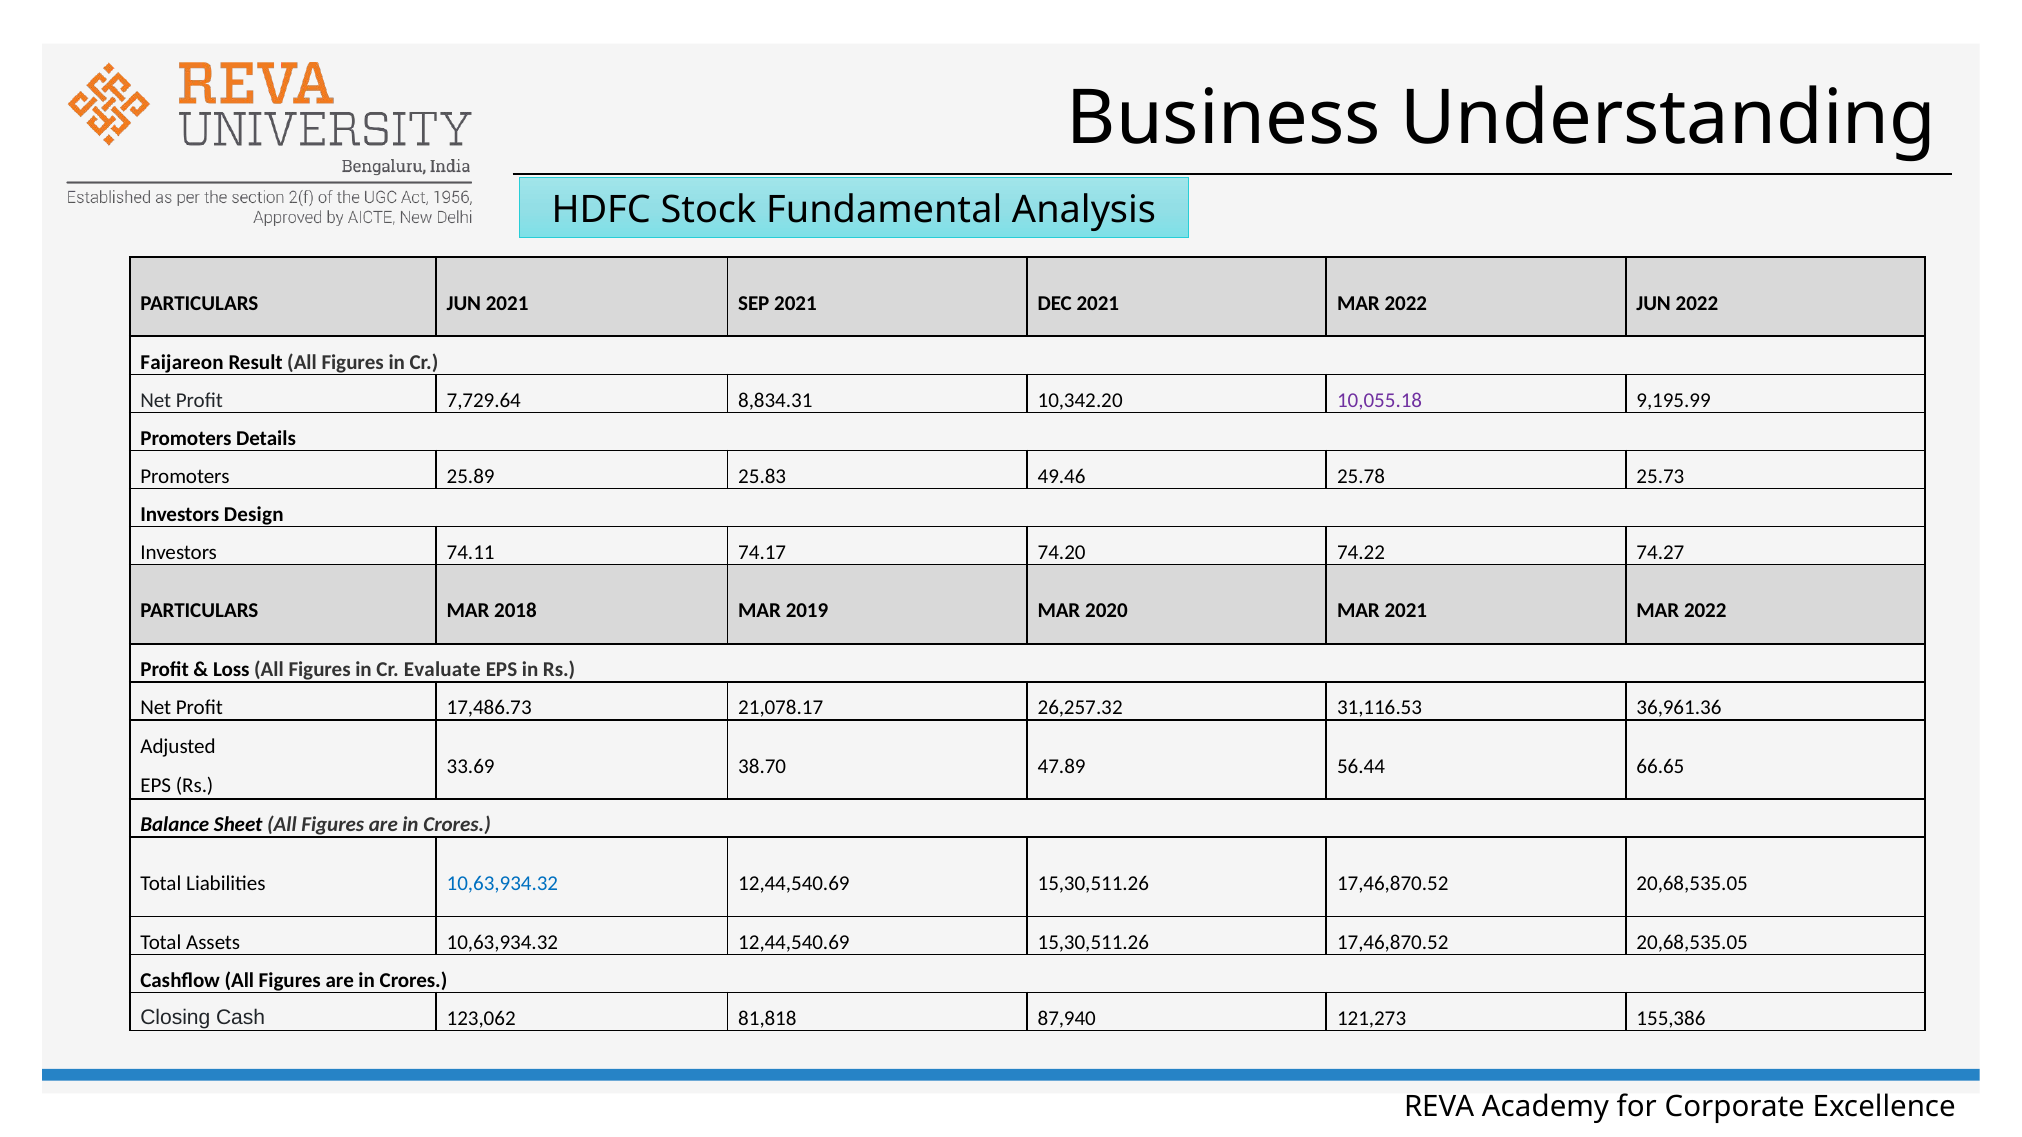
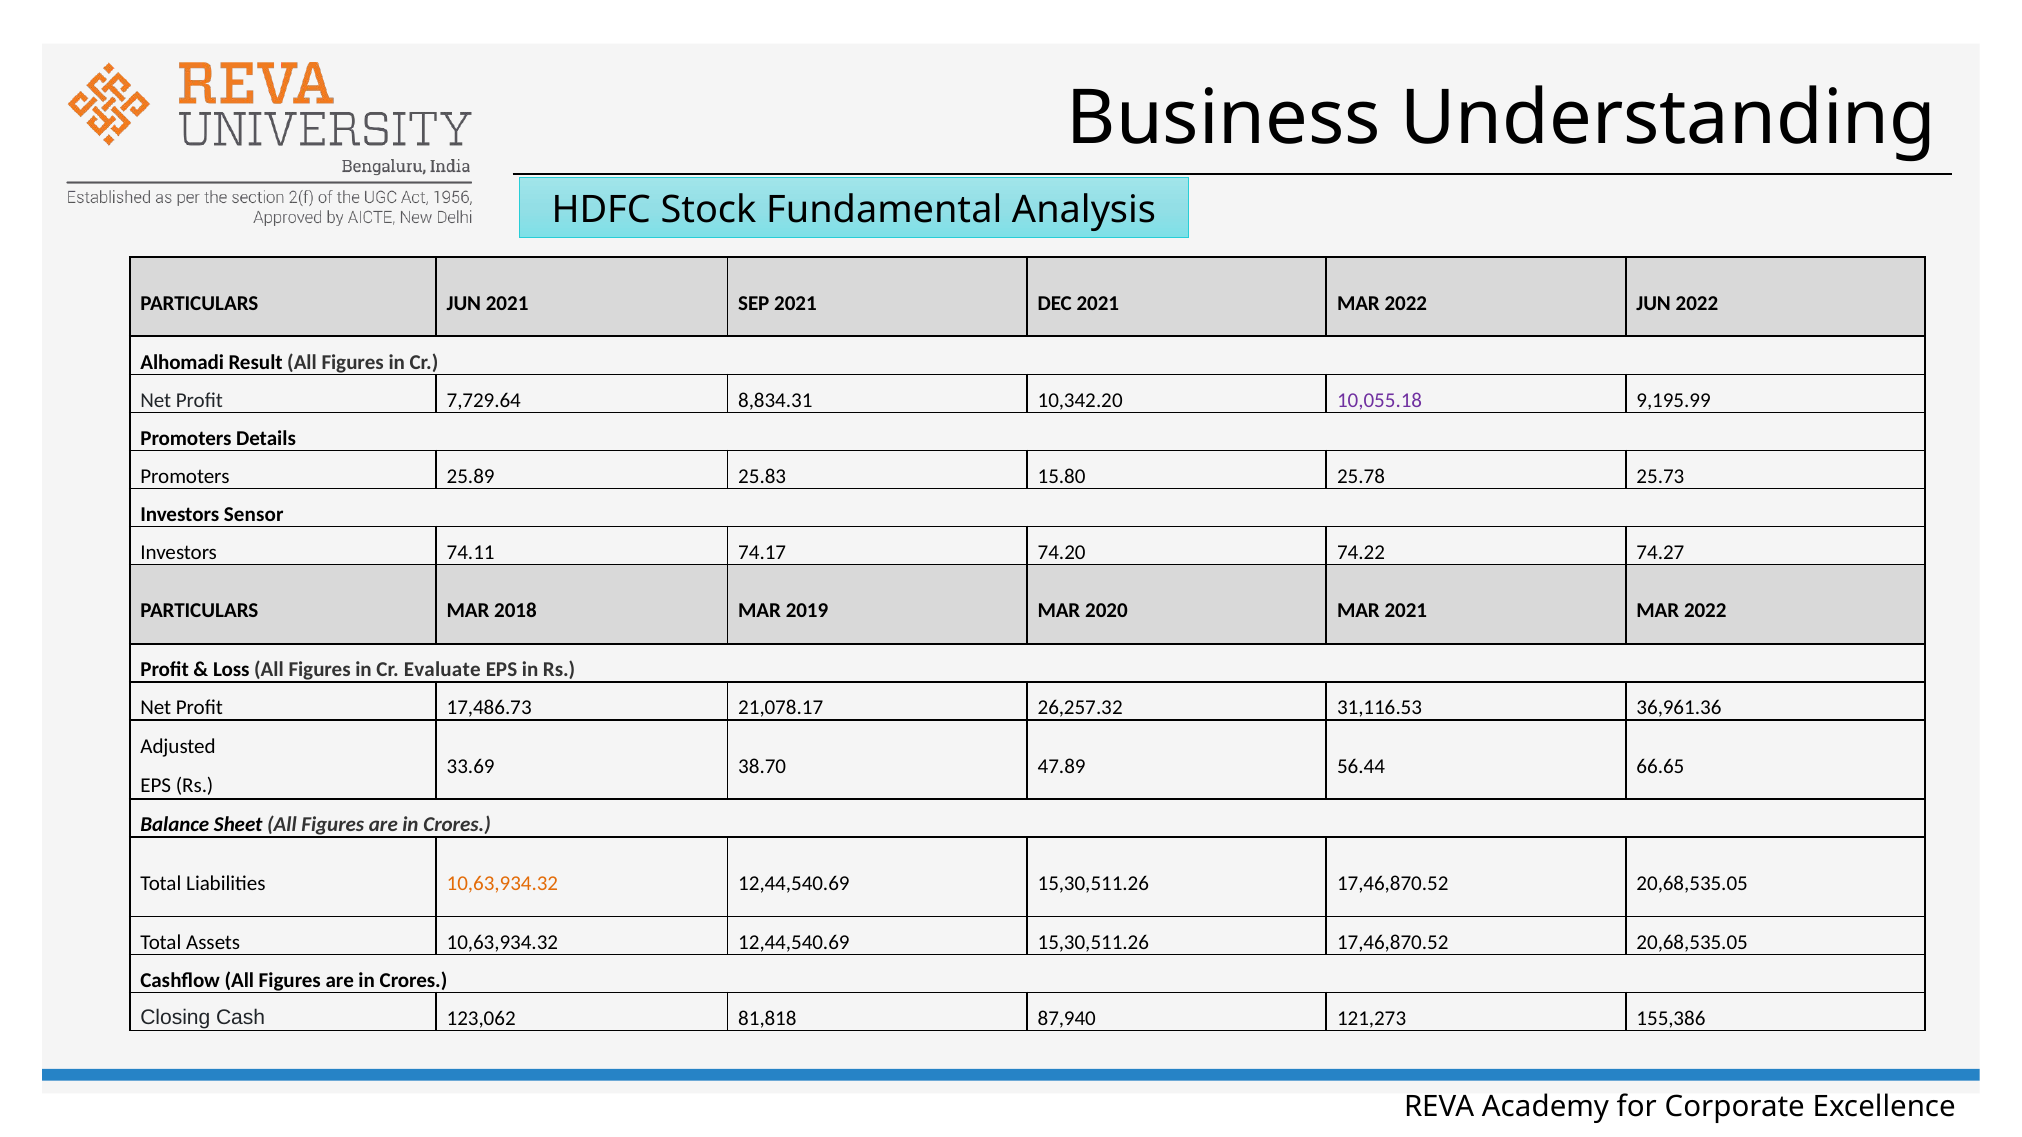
Faijareon: Faijareon -> Alhomadi
49.46: 49.46 -> 15.80
Design: Design -> Sensor
10,63,934.32 at (502, 884) colour: blue -> orange
